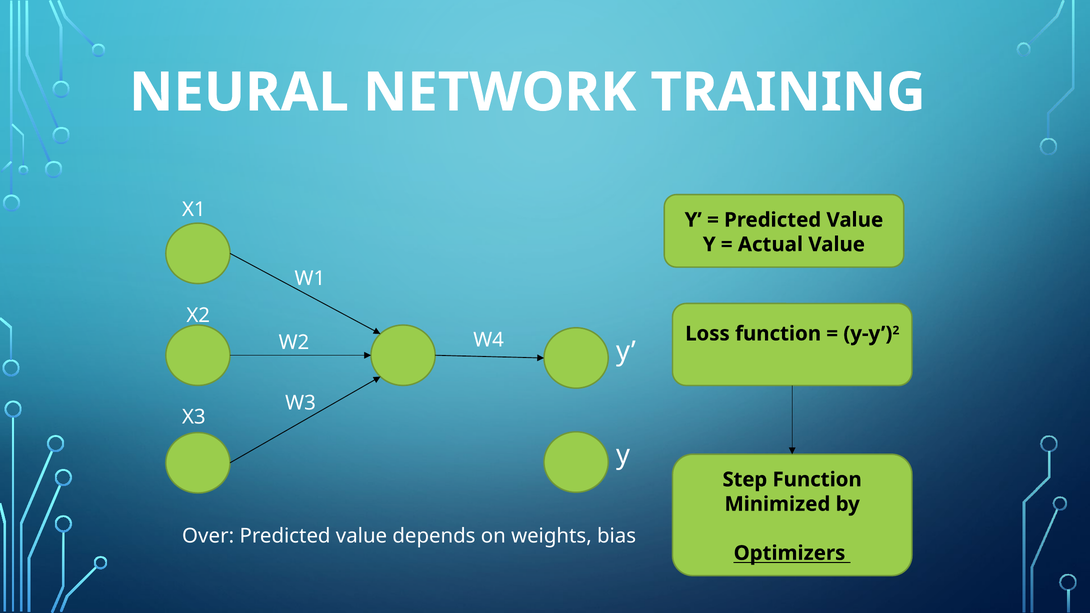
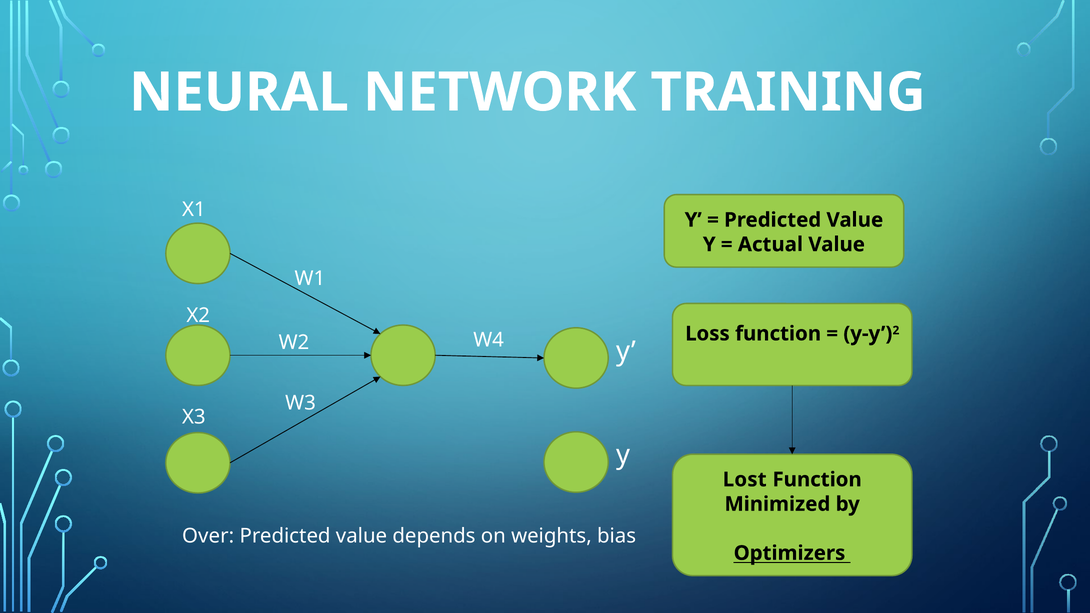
Step: Step -> Lost
